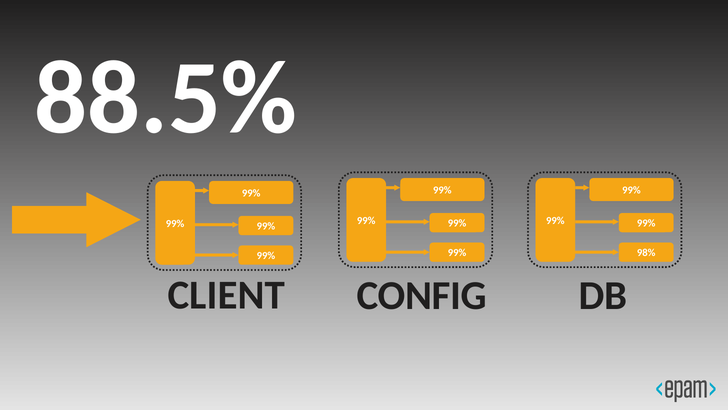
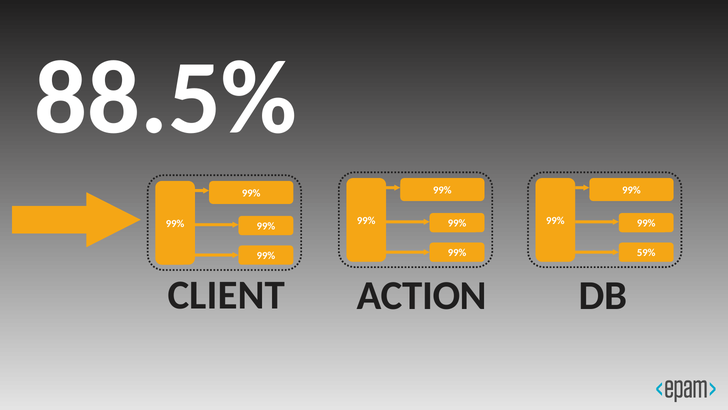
98%: 98% -> 59%
CONFIG: CONFIG -> ACTION
